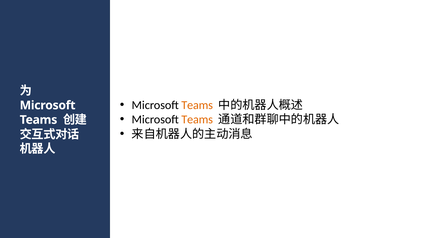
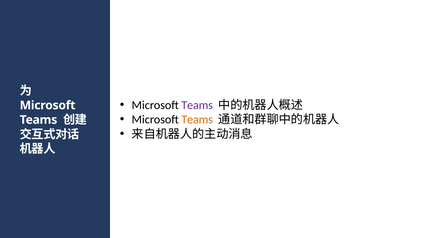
Teams at (197, 105) colour: orange -> purple
